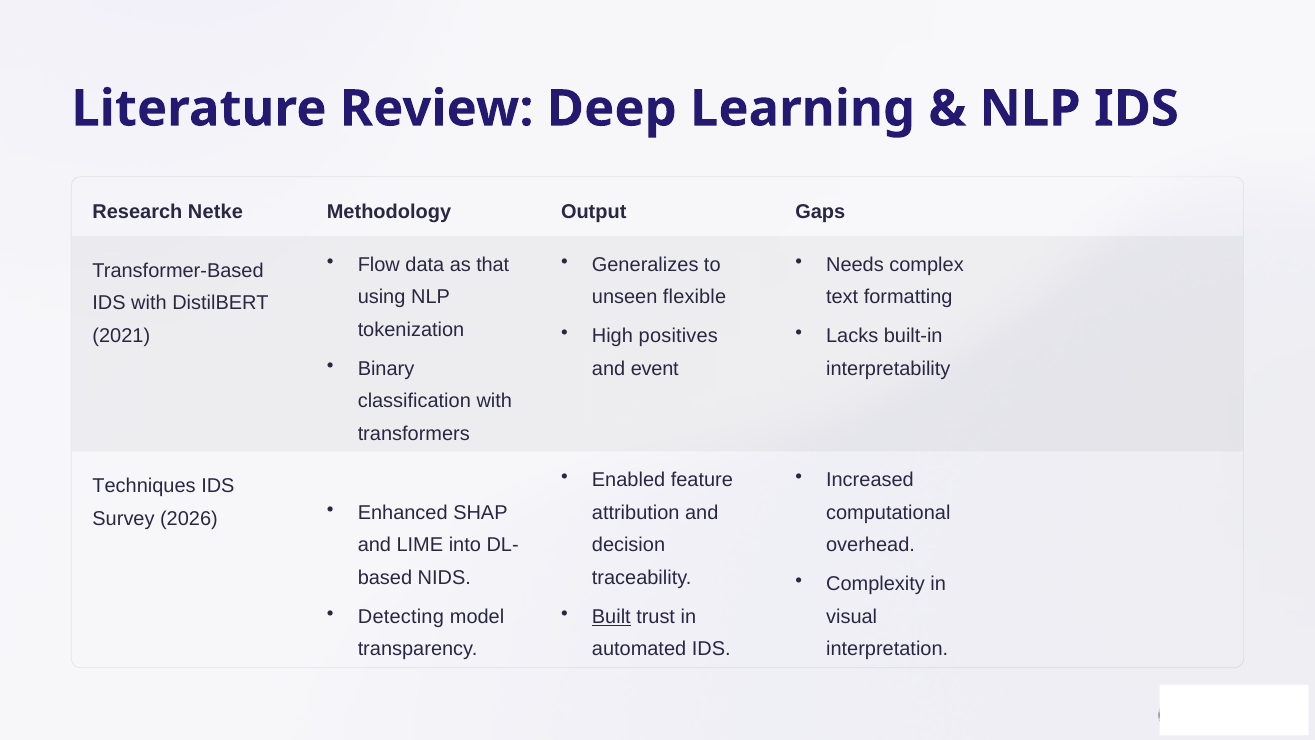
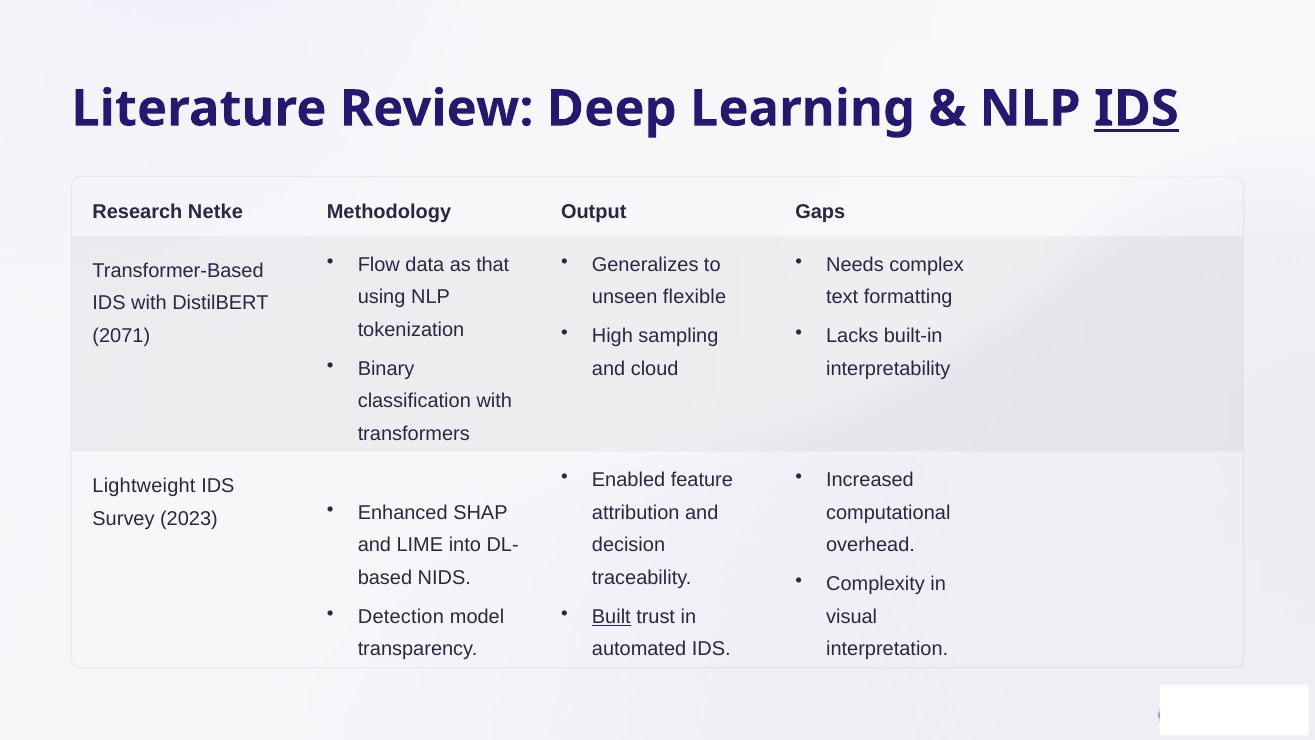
IDS at (1136, 109) underline: none -> present
positives: positives -> sampling
2021: 2021 -> 2071
event: event -> cloud
Techniques: Techniques -> Lightweight
2026: 2026 -> 2023
Detecting: Detecting -> Detection
